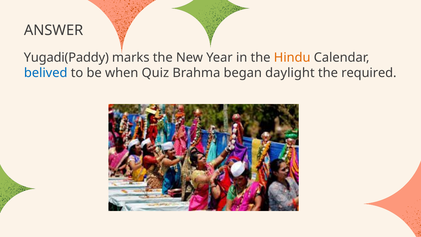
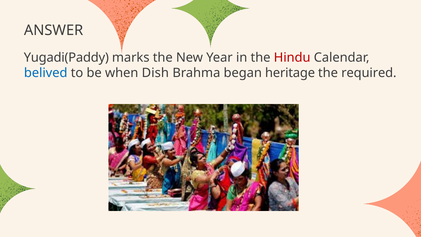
Hindu colour: orange -> red
Quiz: Quiz -> Dish
daylight: daylight -> heritage
